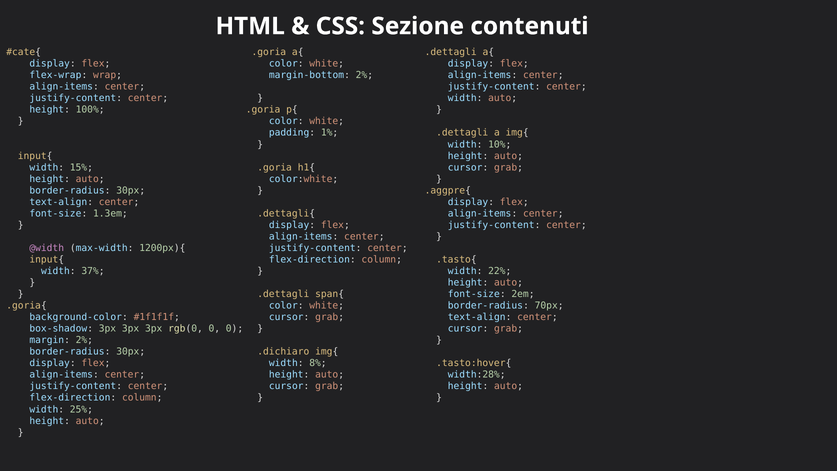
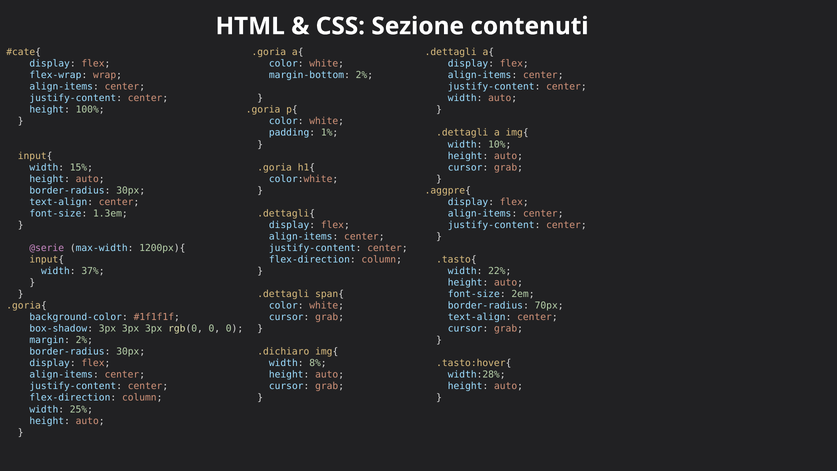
@width: @width -> @serie
